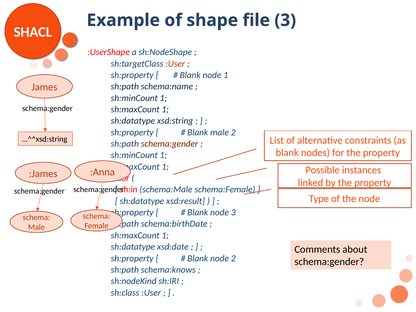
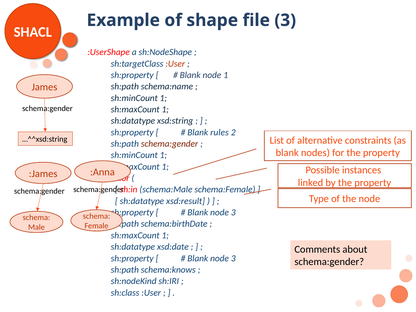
Blank male: male -> rules
2 at (233, 258): 2 -> 3
